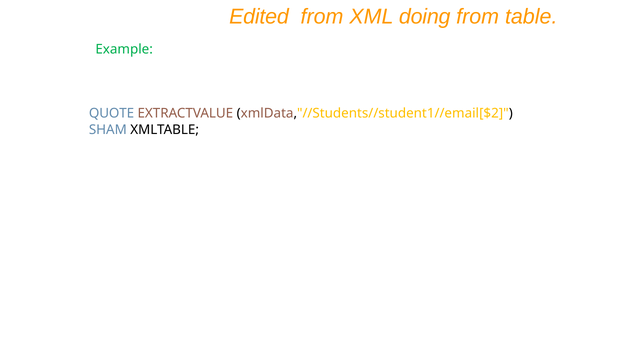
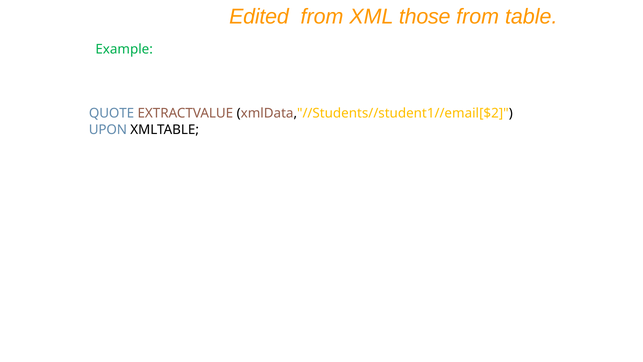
doing: doing -> those
SHAM: SHAM -> UPON
